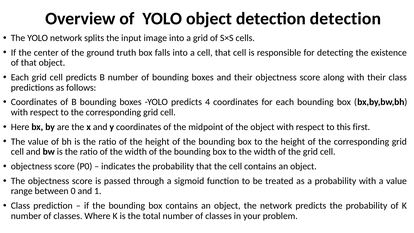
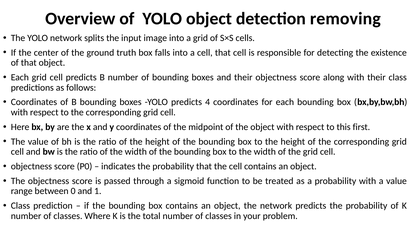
detection detection: detection -> removing
